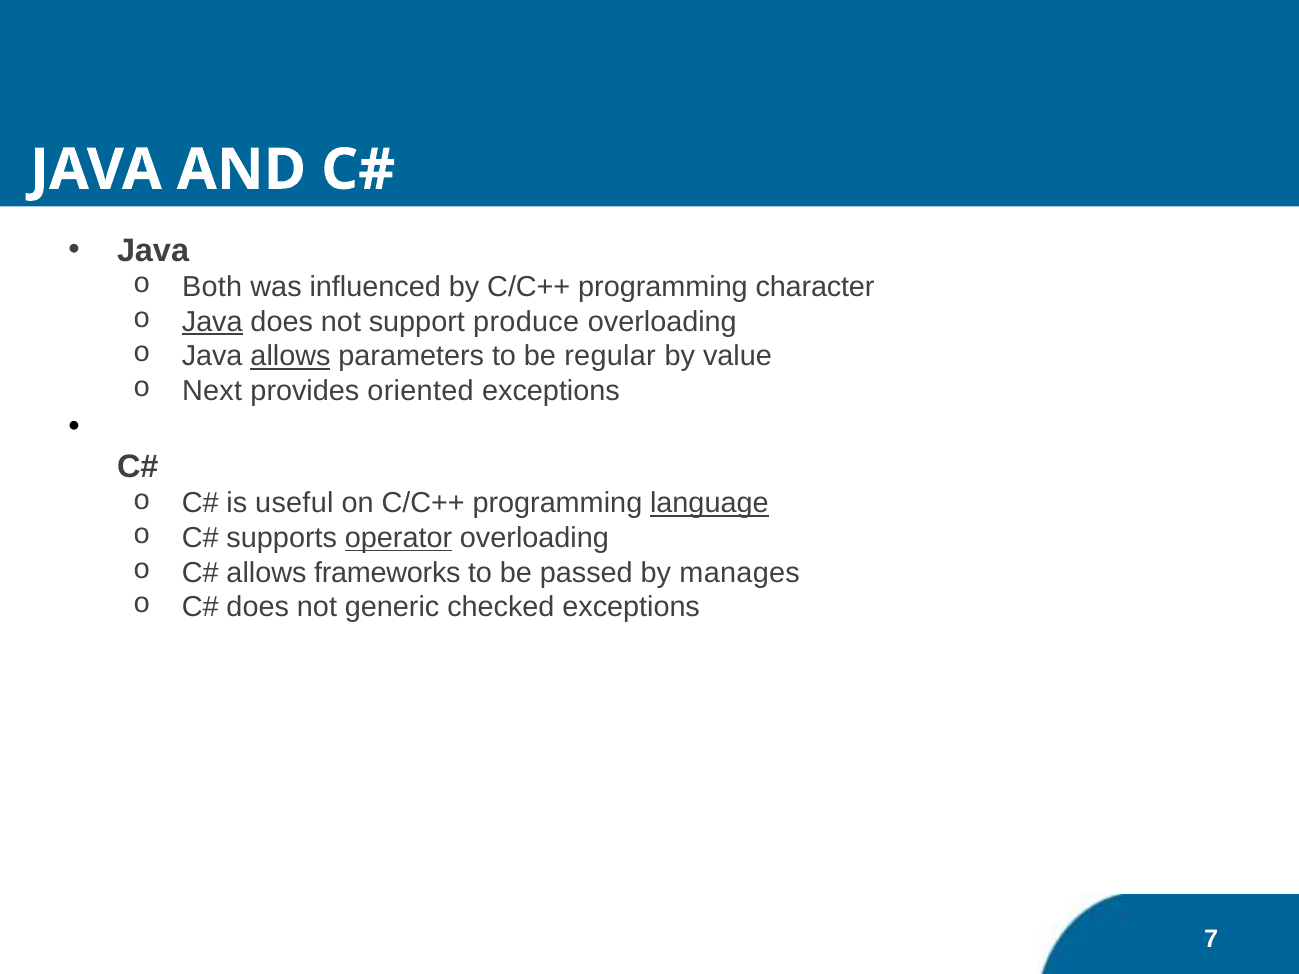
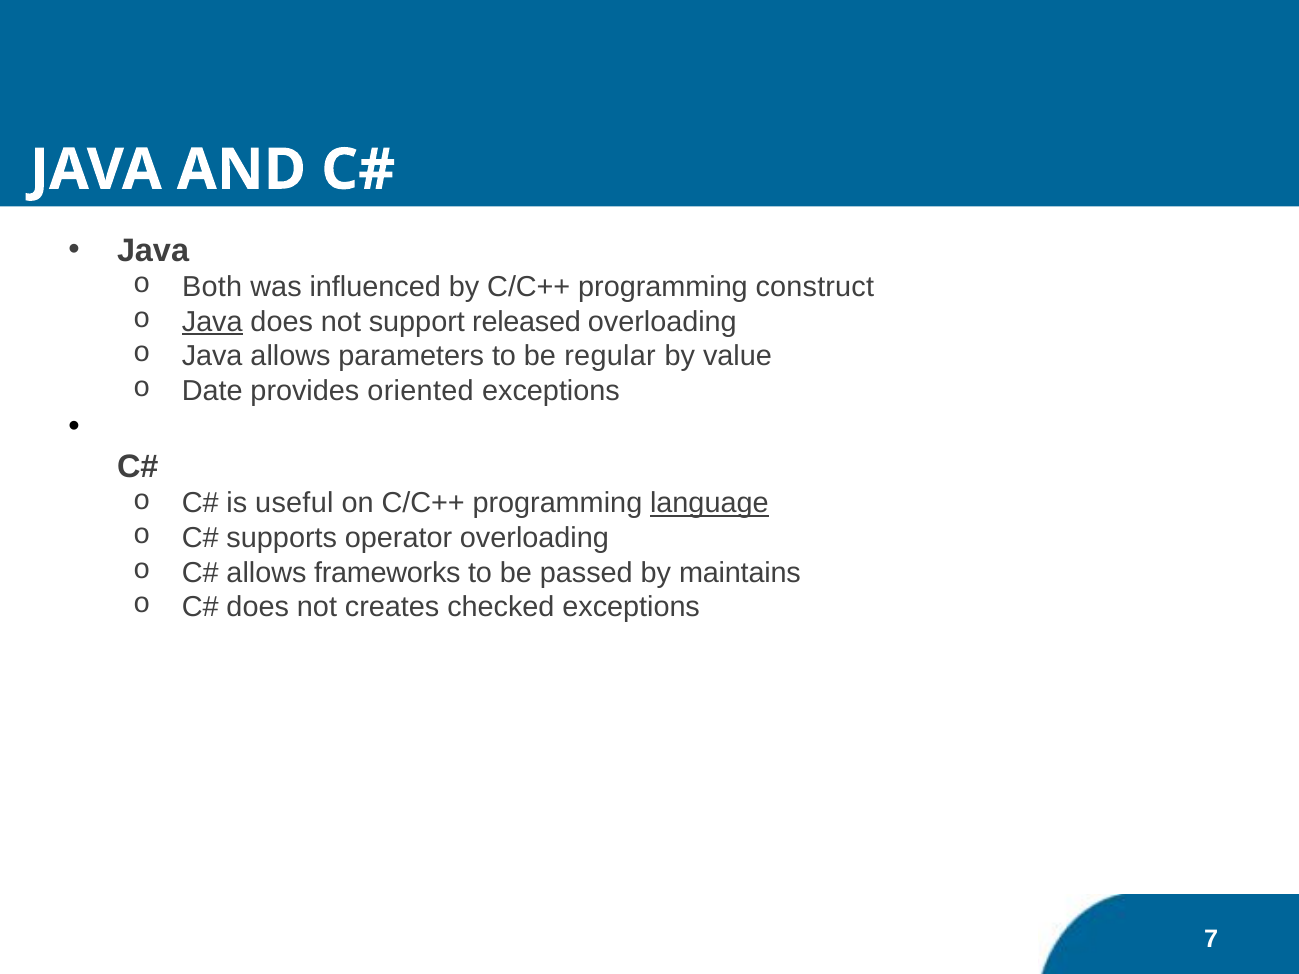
character: character -> construct
produce: produce -> released
allows at (290, 356) underline: present -> none
Next: Next -> Date
operator underline: present -> none
manages: manages -> maintains
generic: generic -> creates
